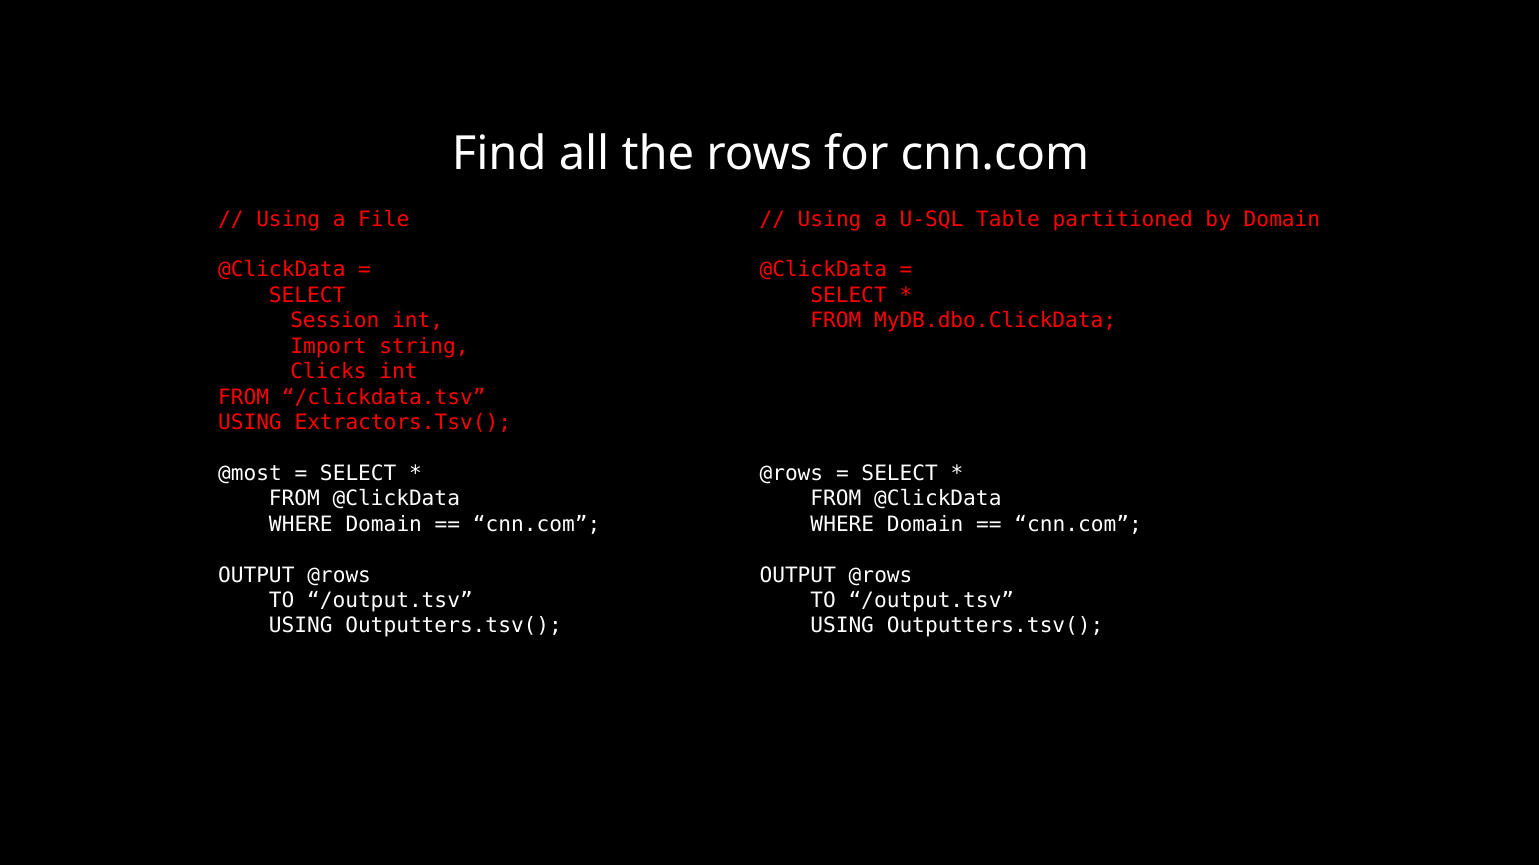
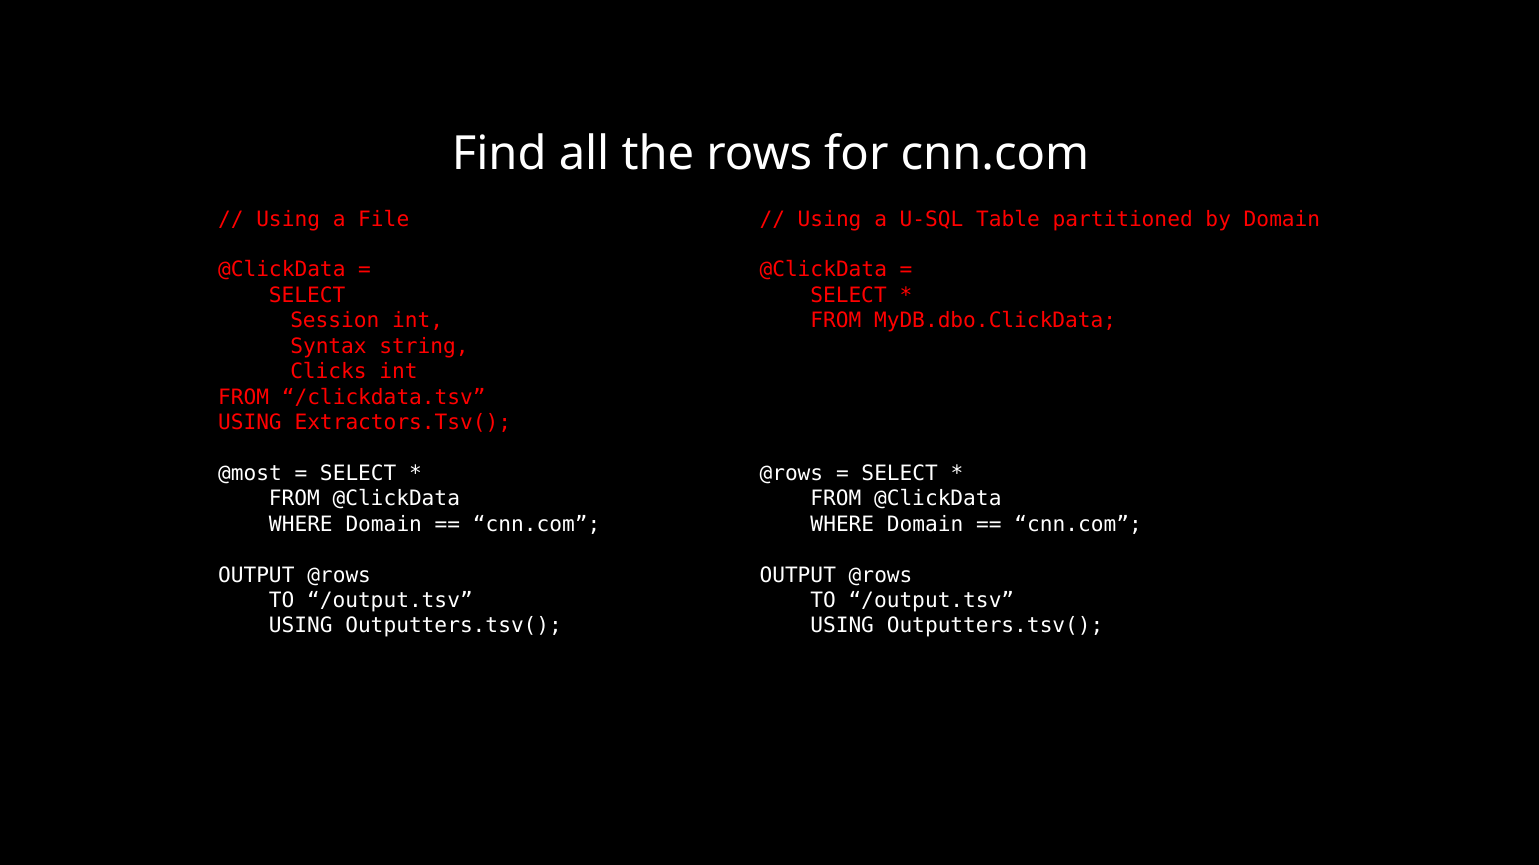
Import: Import -> Syntax
